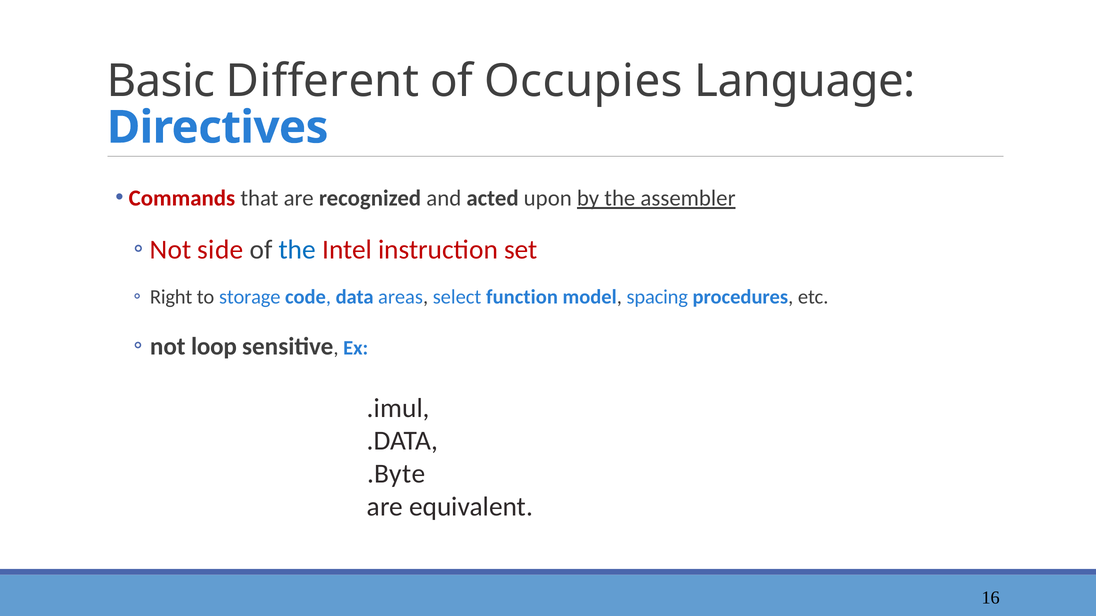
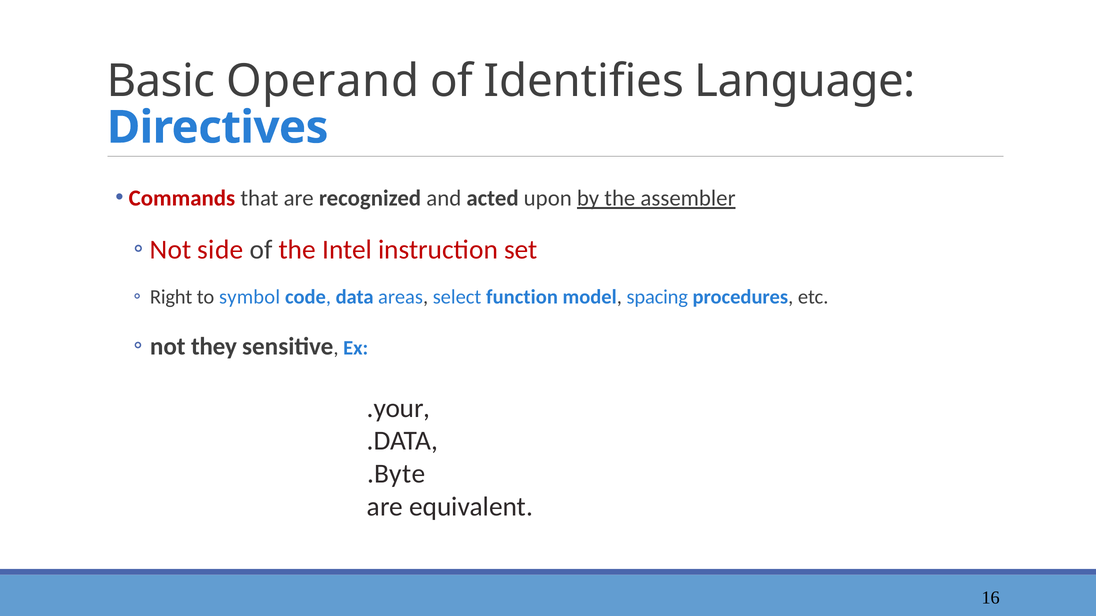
Different: Different -> Operand
Occupies: Occupies -> Identifies
the at (297, 250) colour: blue -> red
storage: storage -> symbol
loop: loop -> they
.imul: .imul -> .your
